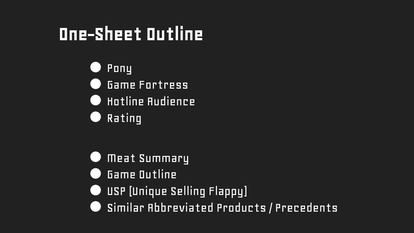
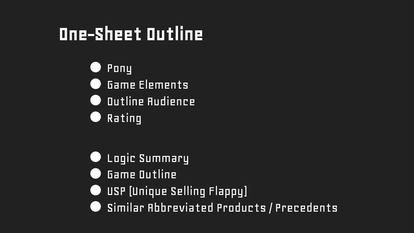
Fortress: Fortress -> Elements
Hotline at (126, 101): Hotline -> Outline
Meat: Meat -> Logic
